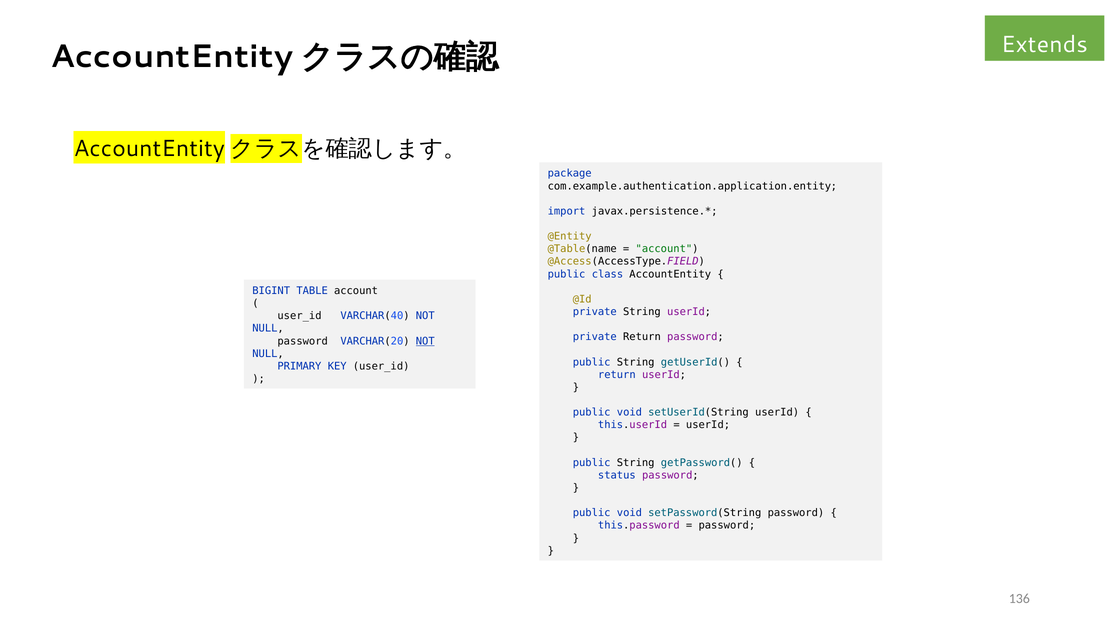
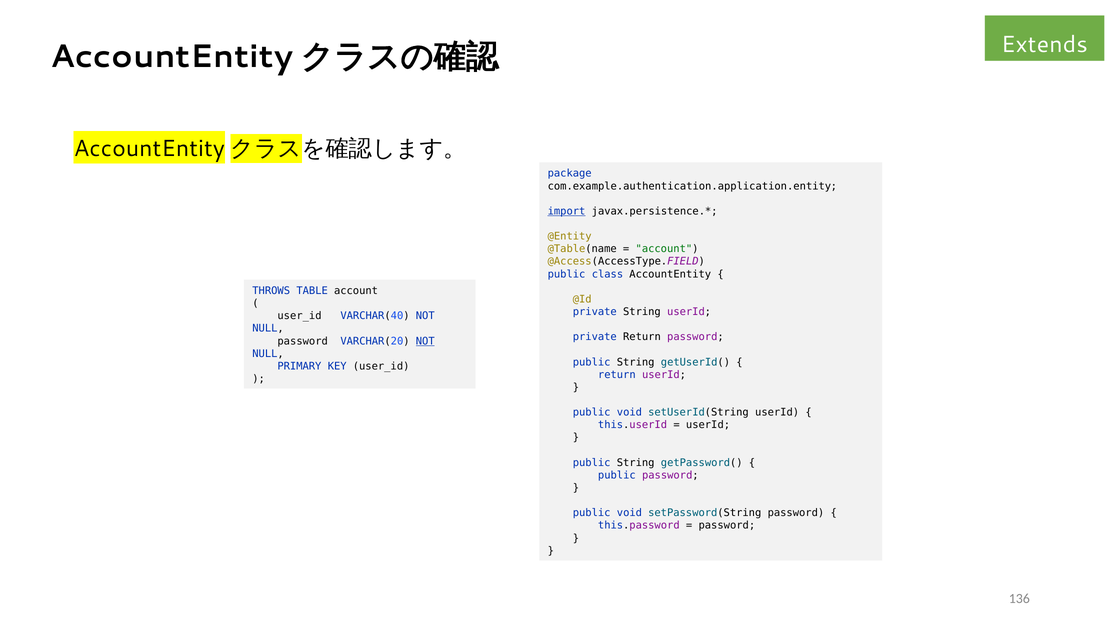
import underline: none -> present
BIGINT: BIGINT -> THROWS
status at (617, 475): status -> public
